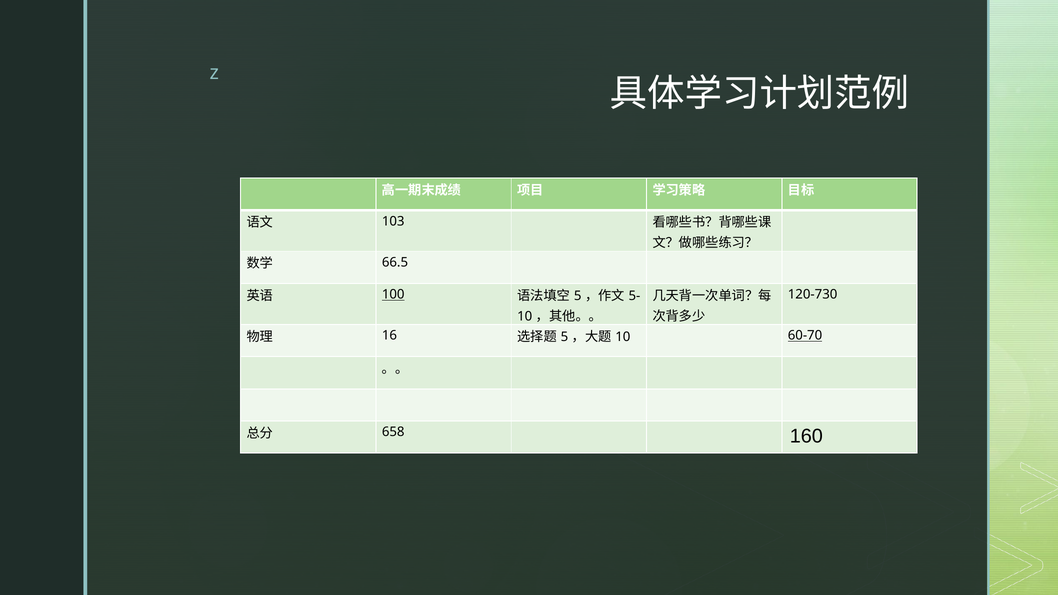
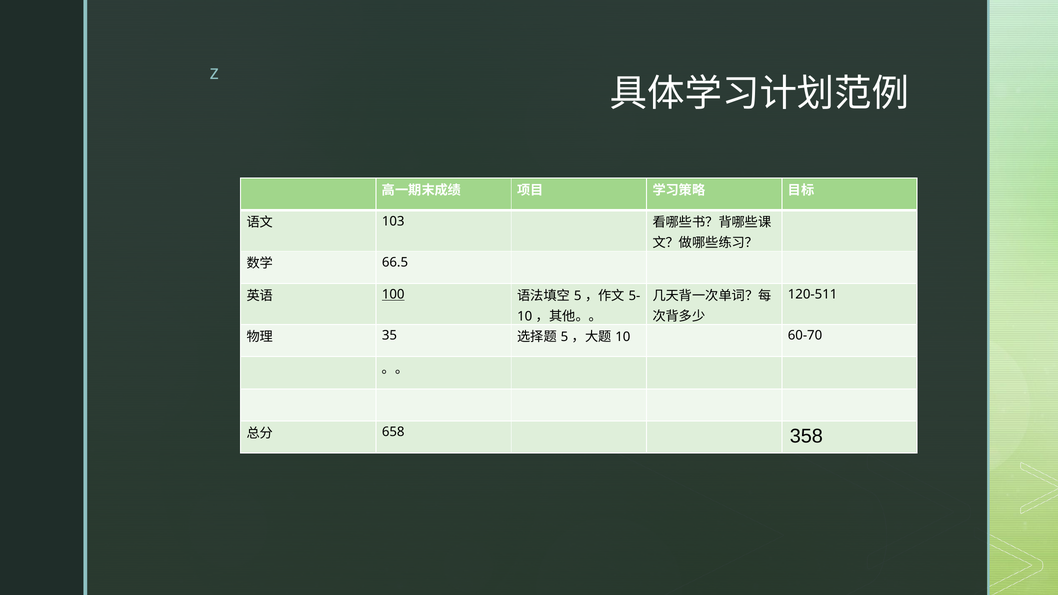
120-730: 120-730 -> 120-511
16: 16 -> 35
60-70 underline: present -> none
160: 160 -> 358
